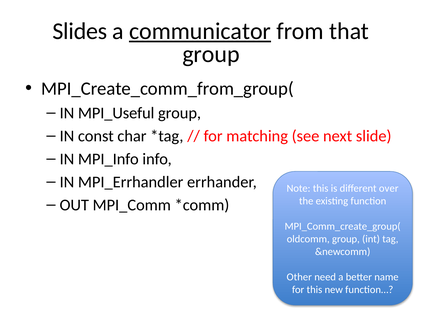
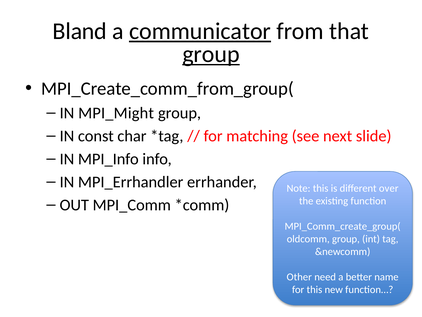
Slides: Slides -> Bland
group at (211, 54) underline: none -> present
MPI_Useful: MPI_Useful -> MPI_Might
